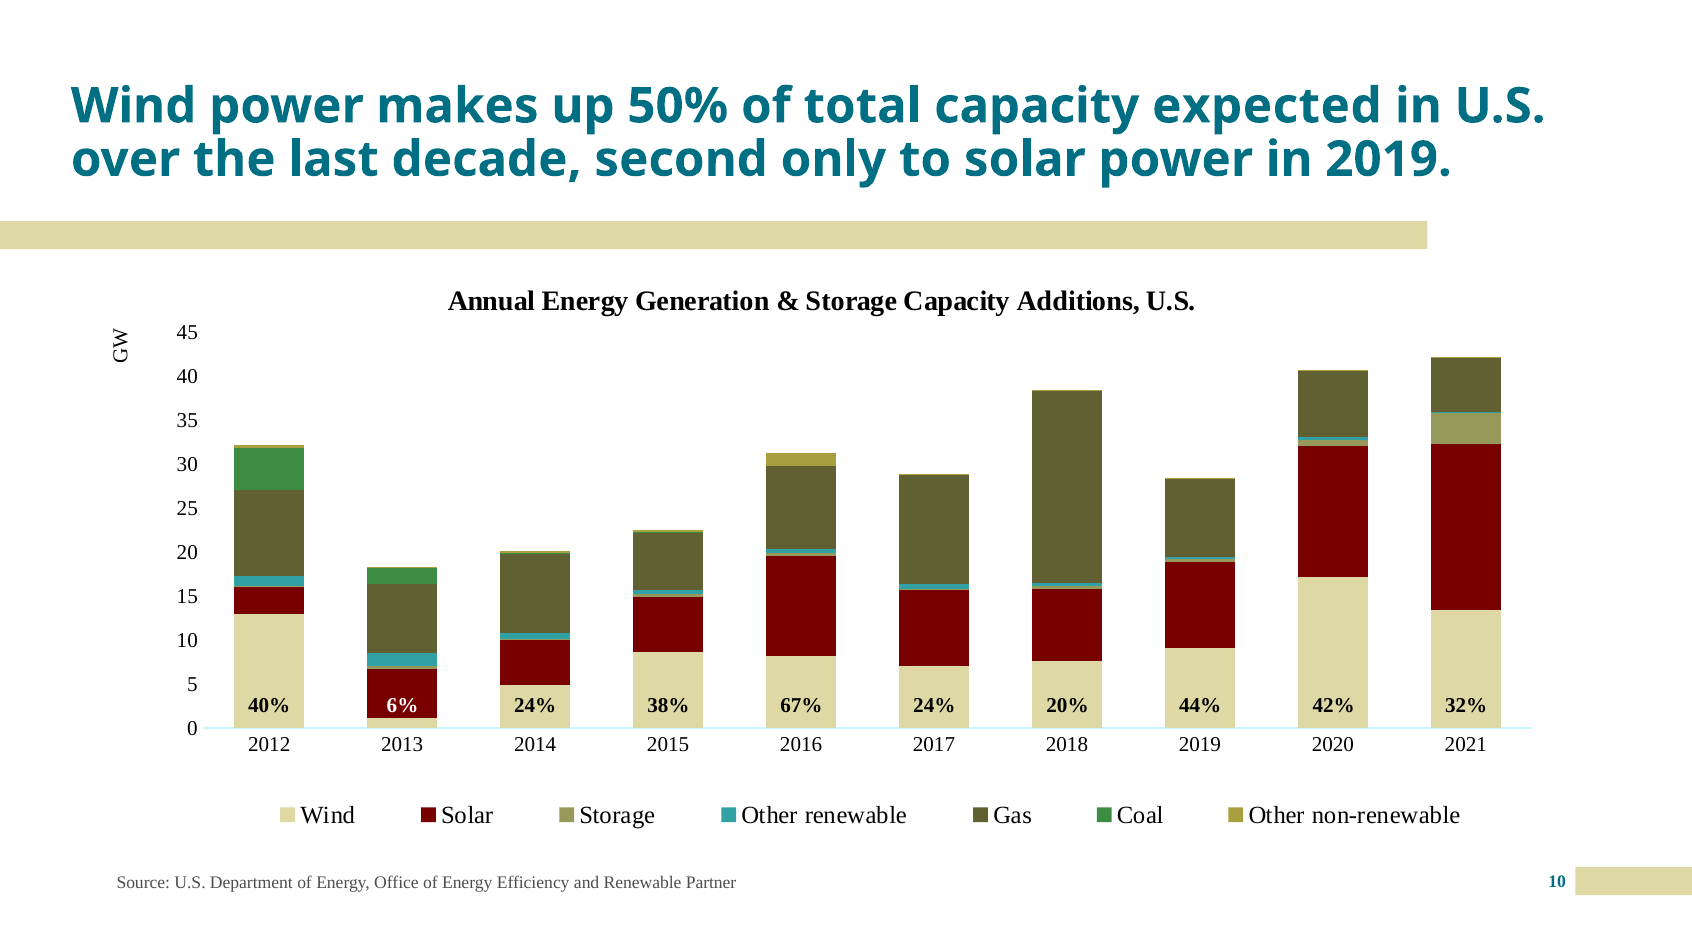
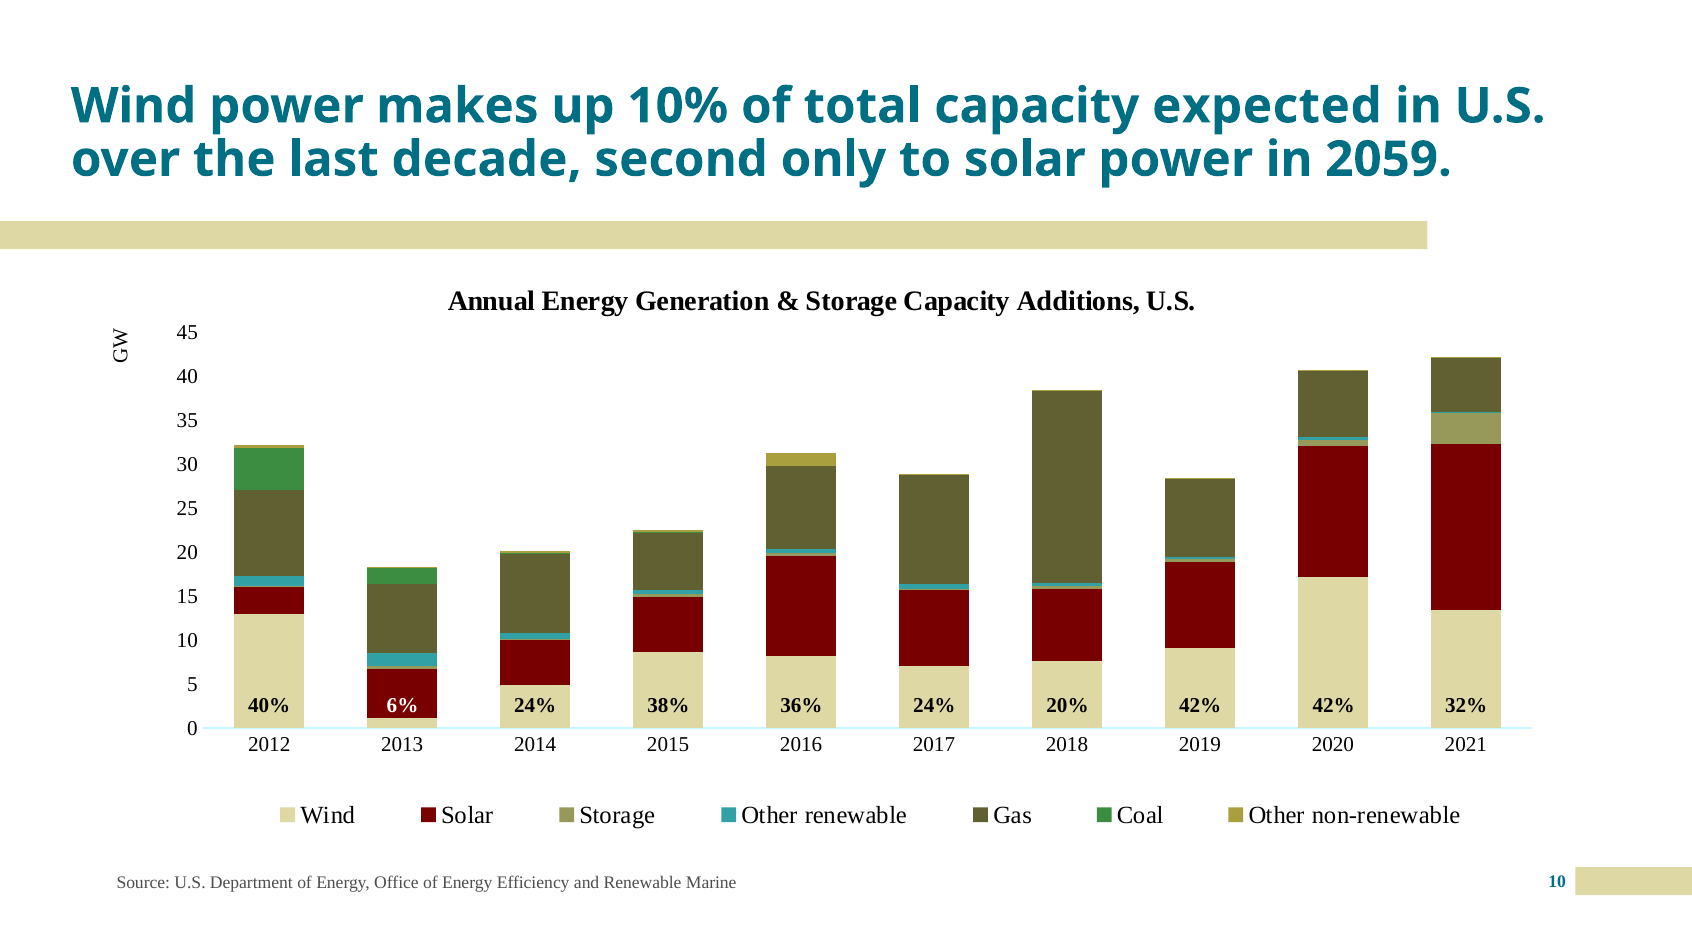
50%: 50% -> 10%
in 2019: 2019 -> 2059
67%: 67% -> 36%
44% at (1200, 706): 44% -> 42%
Partner: Partner -> Marine
